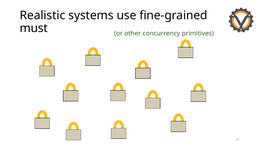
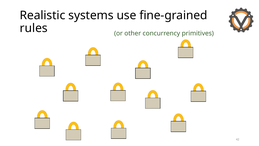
must: must -> rules
